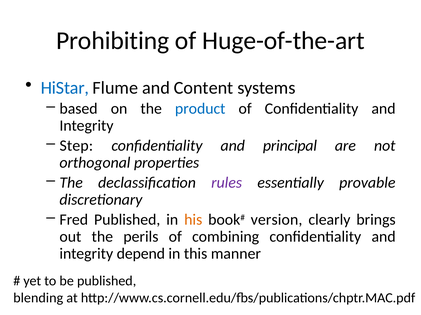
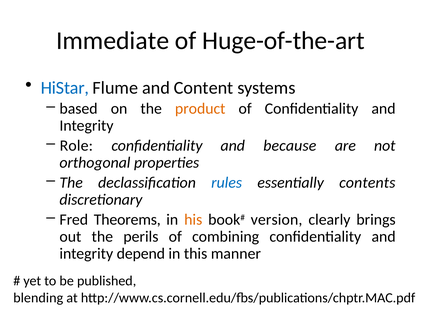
Prohibiting: Prohibiting -> Immediate
product colour: blue -> orange
Step: Step -> Role
principal: principal -> because
rules colour: purple -> blue
provable: provable -> contents
Fred Published: Published -> Theorems
